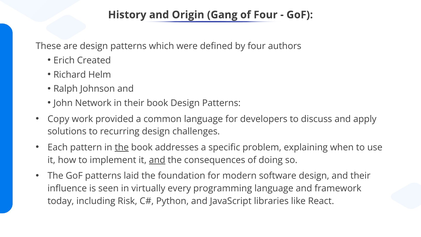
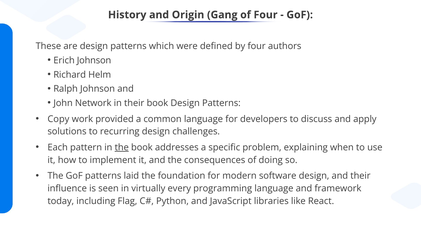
Erich Created: Created -> Johnson
and at (157, 160) underline: present -> none
Risk: Risk -> Flag
